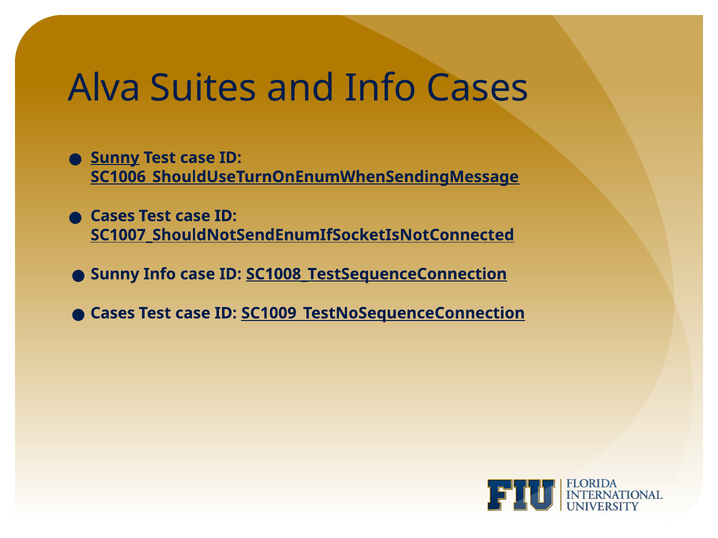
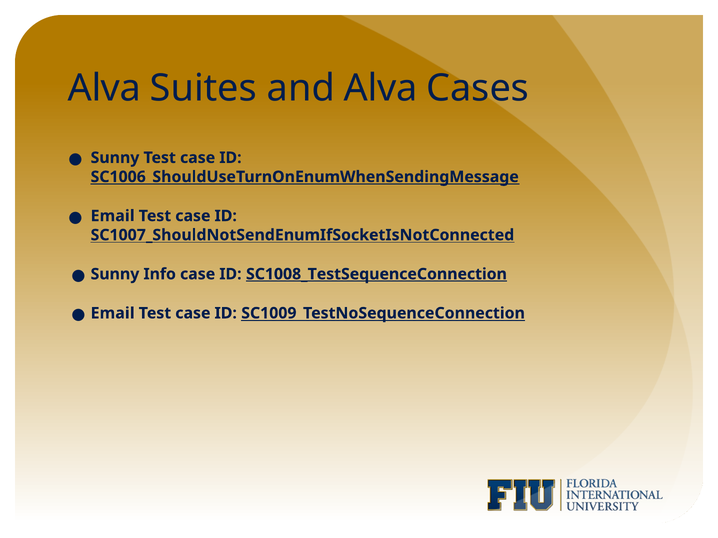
and Info: Info -> Alva
Sunny at (115, 158) underline: present -> none
Cases at (113, 216): Cases -> Email
Cases at (113, 313): Cases -> Email
